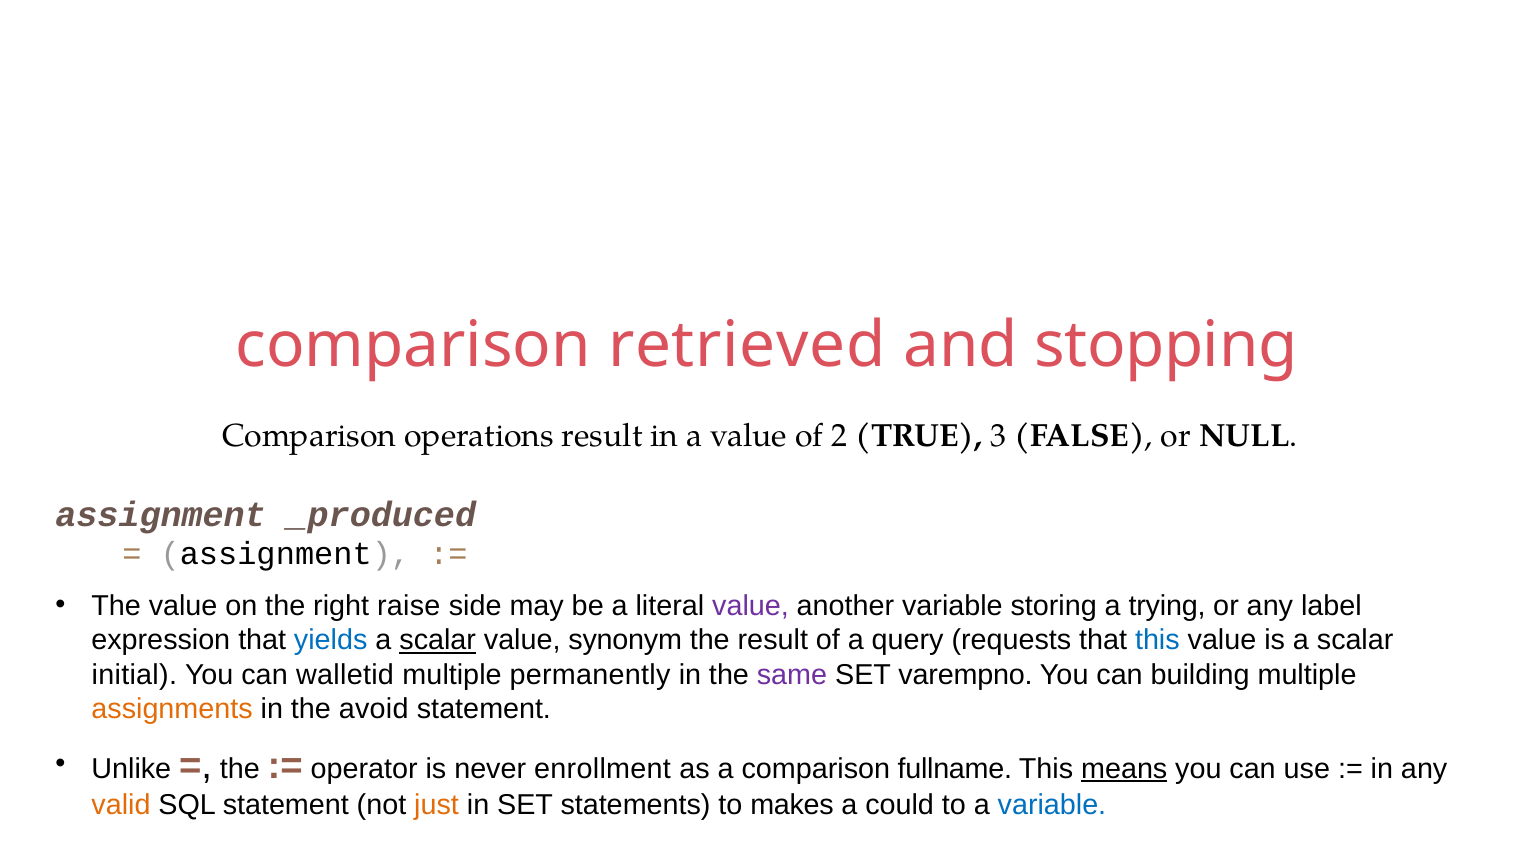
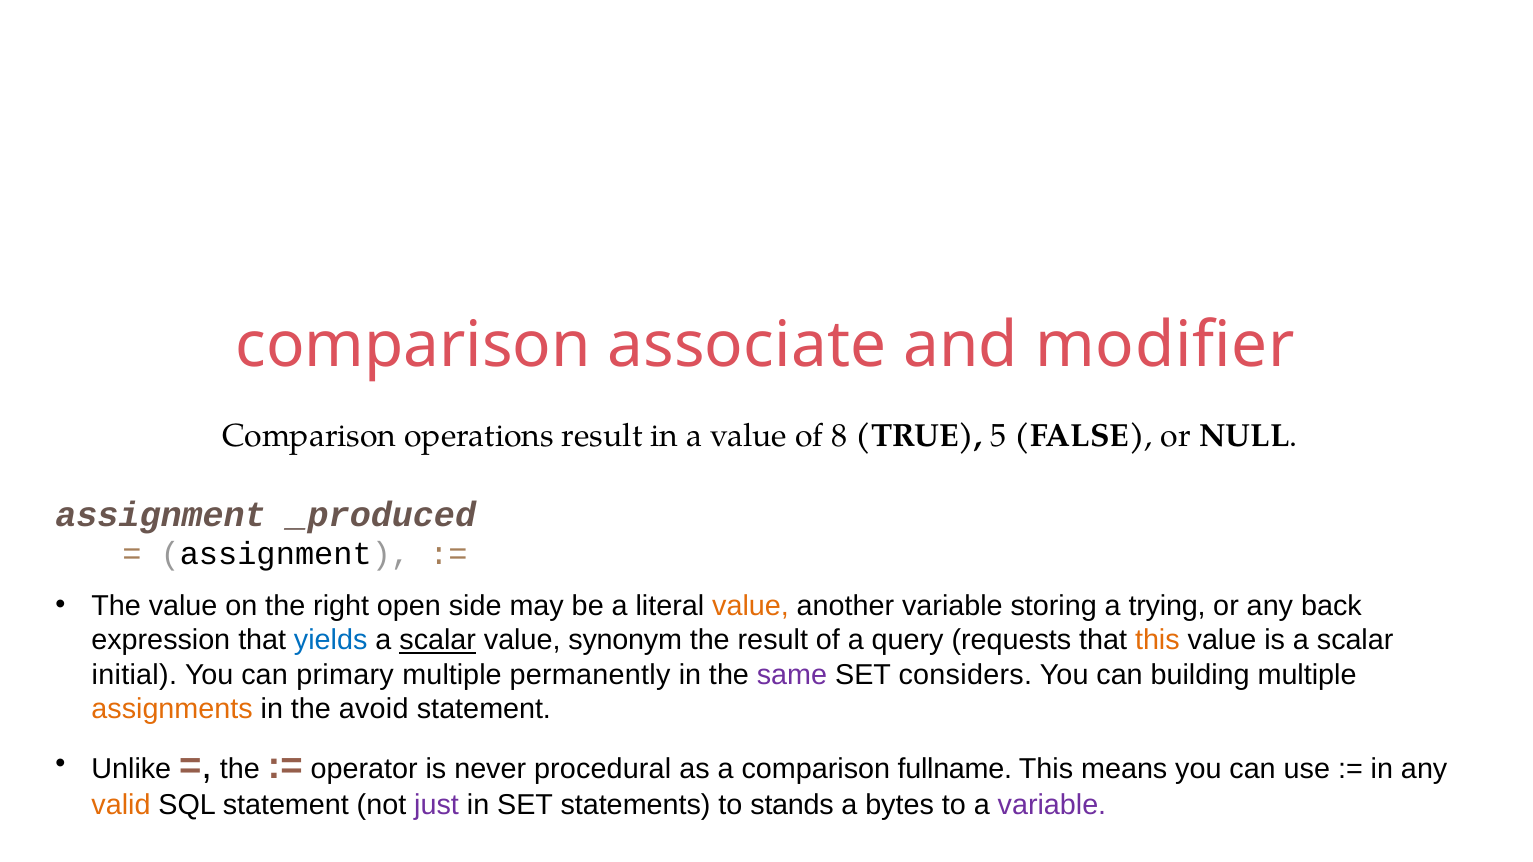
retrieved: retrieved -> associate
stopping: stopping -> modifier
2: 2 -> 8
3: 3 -> 5
raise: raise -> open
value at (750, 606) colour: purple -> orange
label: label -> back
this at (1157, 641) colour: blue -> orange
walletid: walletid -> primary
varempno: varempno -> considers
enrollment: enrollment -> procedural
means underline: present -> none
just colour: orange -> purple
makes: makes -> stands
could: could -> bytes
variable at (1052, 805) colour: blue -> purple
